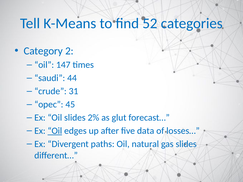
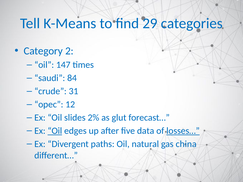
52: 52 -> 29
44: 44 -> 84
45: 45 -> 12
losses… underline: none -> present
gas slides: slides -> china
